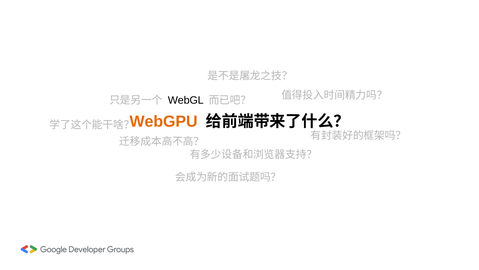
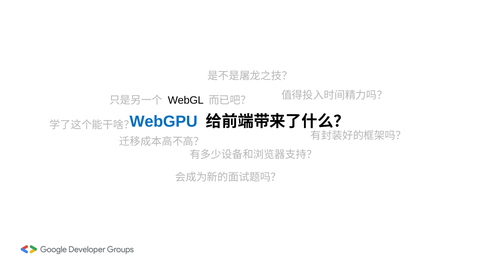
WebGPU colour: orange -> blue
